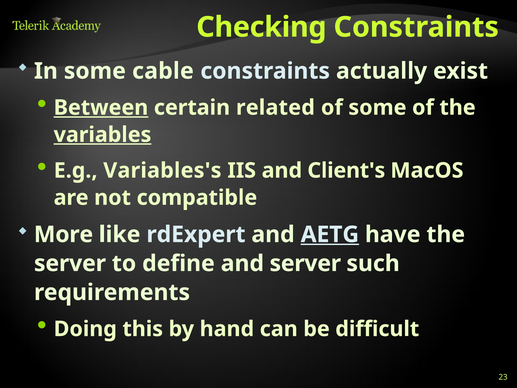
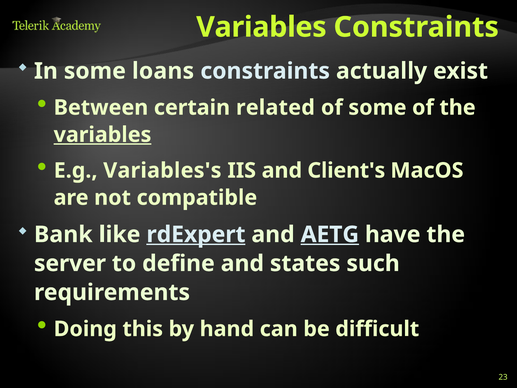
Checking at (261, 27): Checking -> Variables
cable: cable -> loans
Between underline: present -> none
More: More -> Bank
rdExpert underline: none -> present
and server: server -> states
